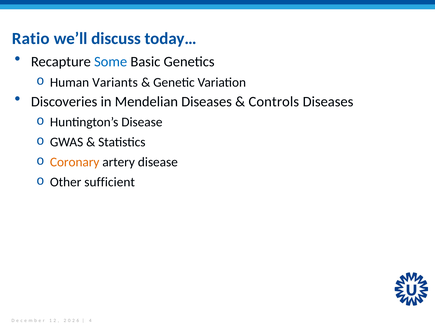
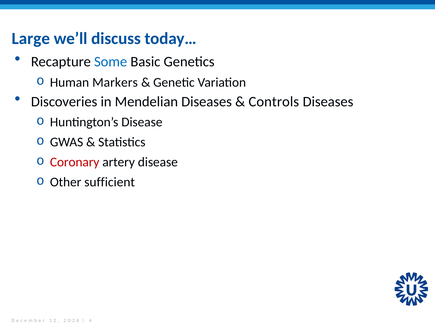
Ratio: Ratio -> Large
Variants: Variants -> Markers
Coronary colour: orange -> red
